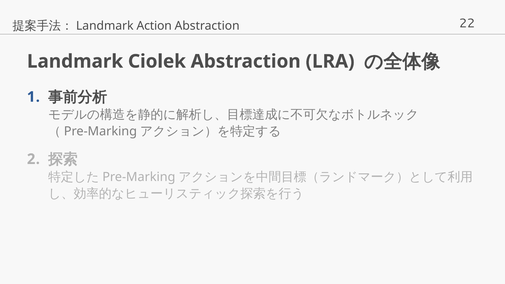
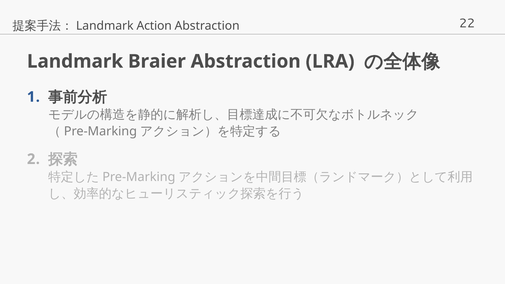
Ciolek: Ciolek -> Braier
